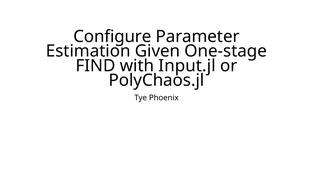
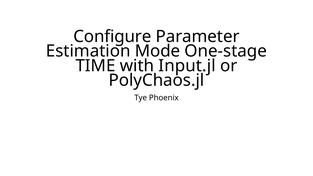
Given: Given -> Mode
FIND: FIND -> TIME
